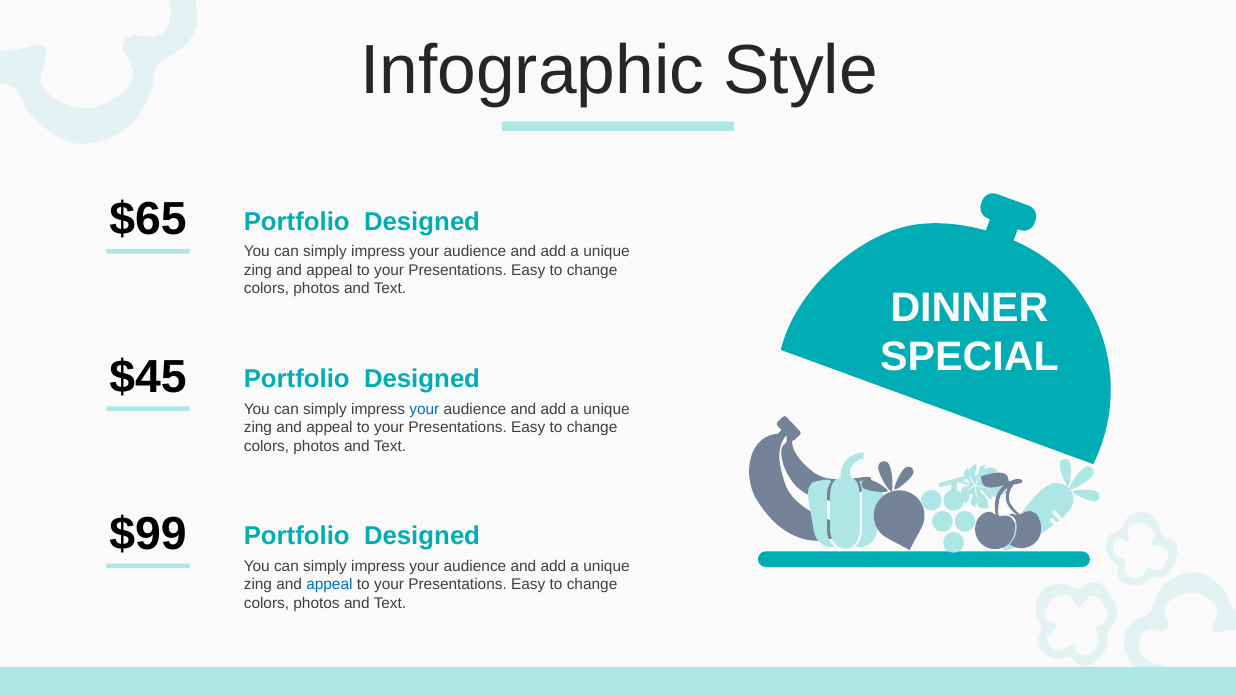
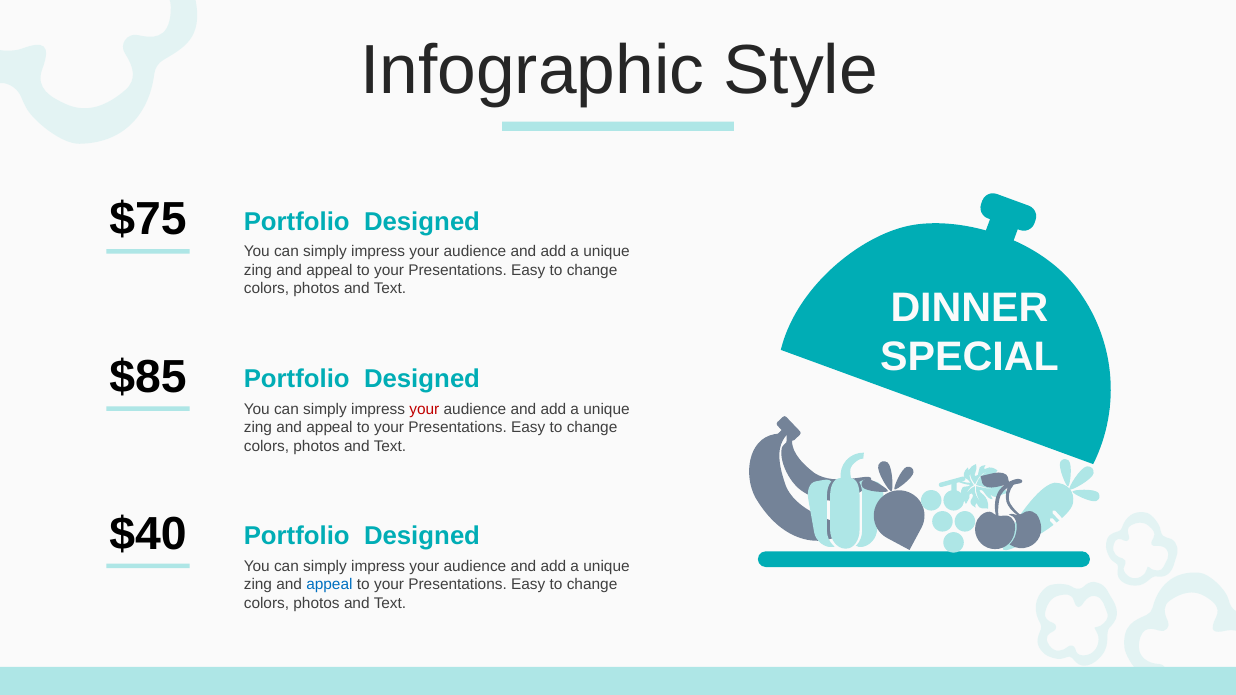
$65: $65 -> $75
$45: $45 -> $85
your at (424, 409) colour: blue -> red
$99: $99 -> $40
